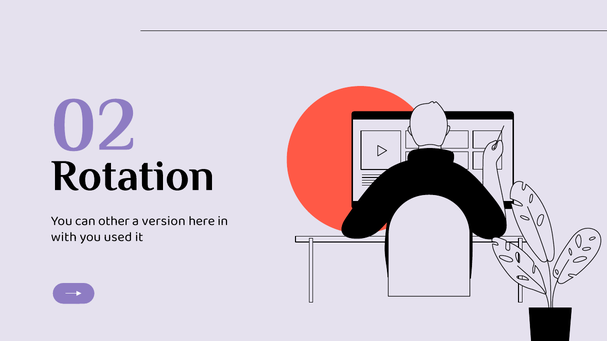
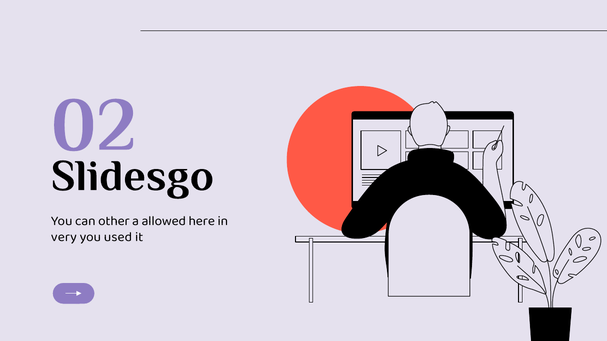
Rotation: Rotation -> Slidesgo
version: version -> allowed
with: with -> very
